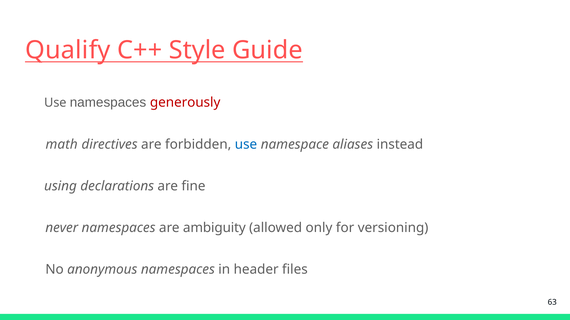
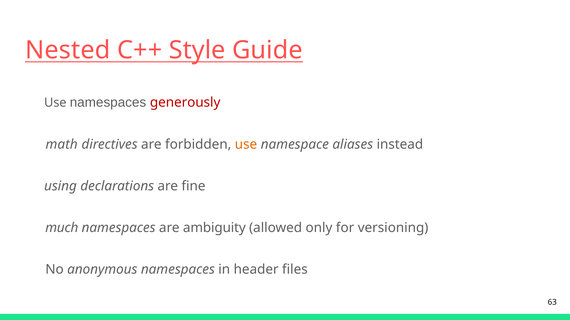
Qualify: Qualify -> Nested
use at (246, 145) colour: blue -> orange
never: never -> much
